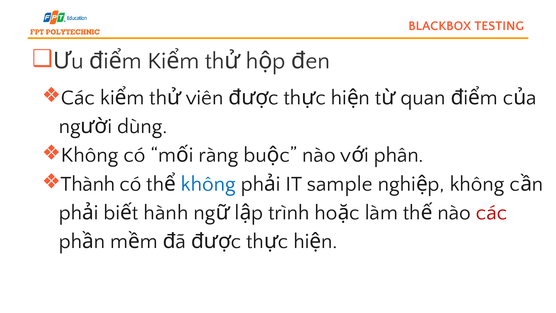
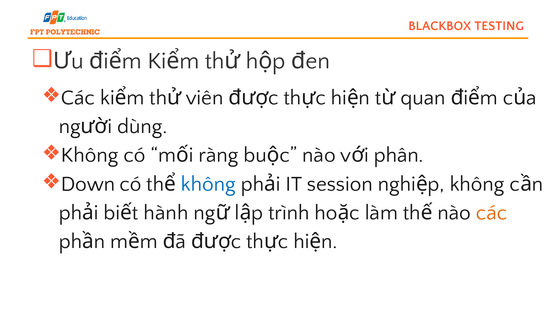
Thành: Thành -> Down
sample: sample -> session
các at (492, 212) colour: red -> orange
